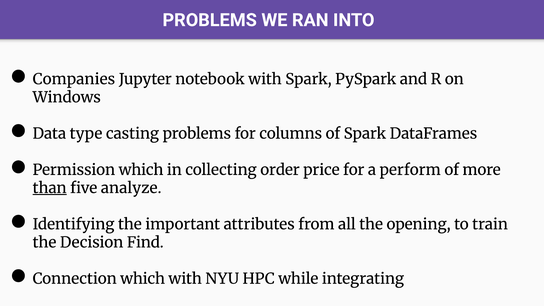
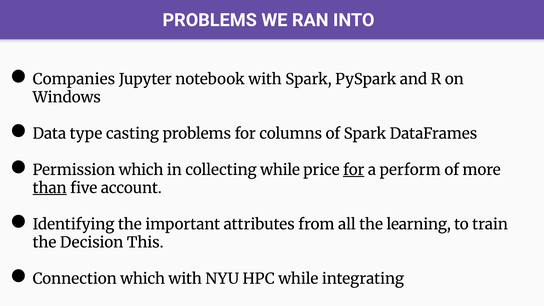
collecting order: order -> while
for at (354, 170) underline: none -> present
analyze: analyze -> account
opening: opening -> learning
Find: Find -> This
